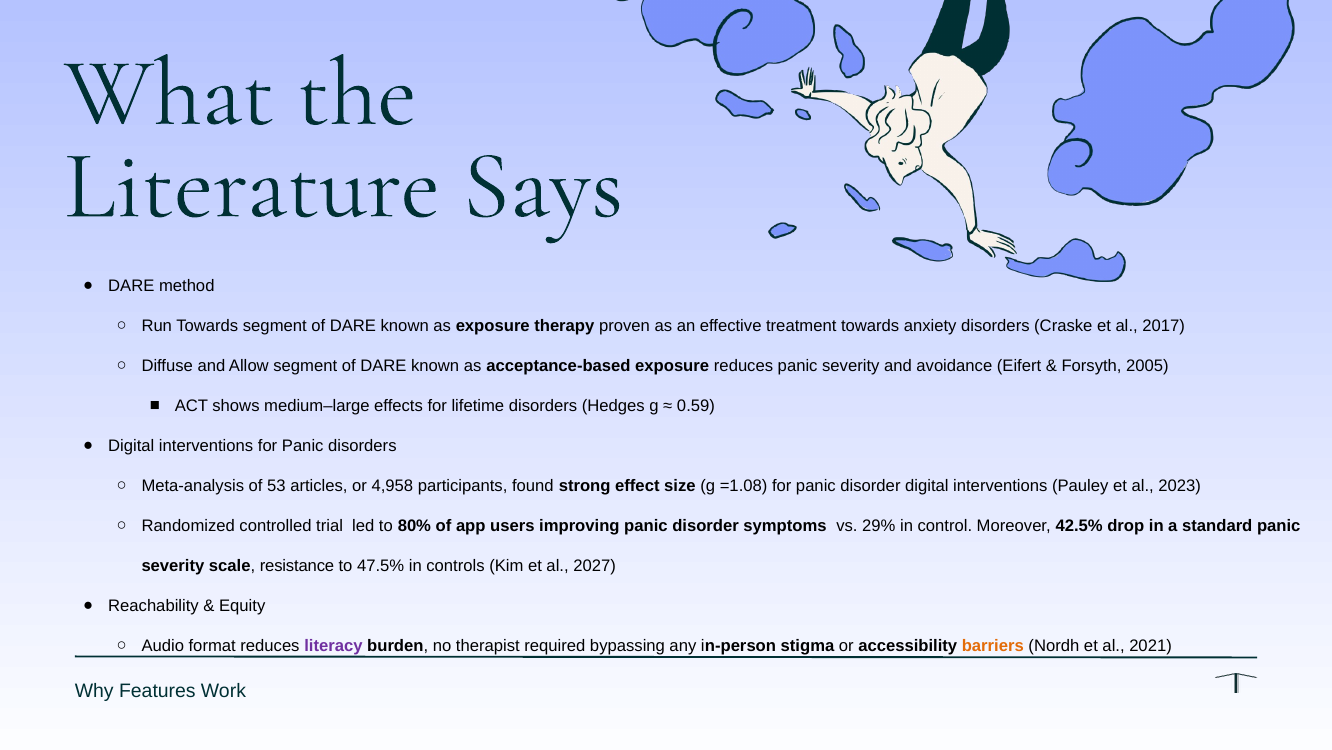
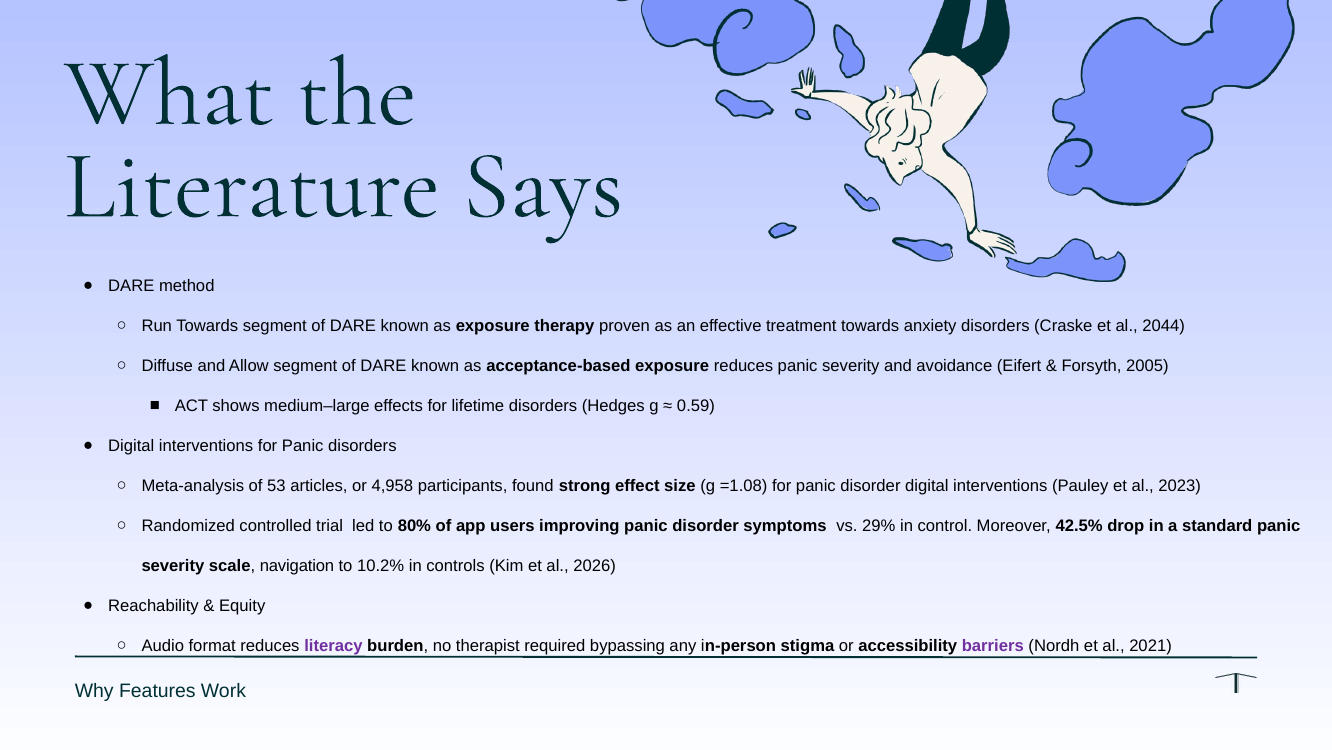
2017: 2017 -> 2044
resistance: resistance -> navigation
47.5%: 47.5% -> 10.2%
2027: 2027 -> 2026
barriers colour: orange -> purple
